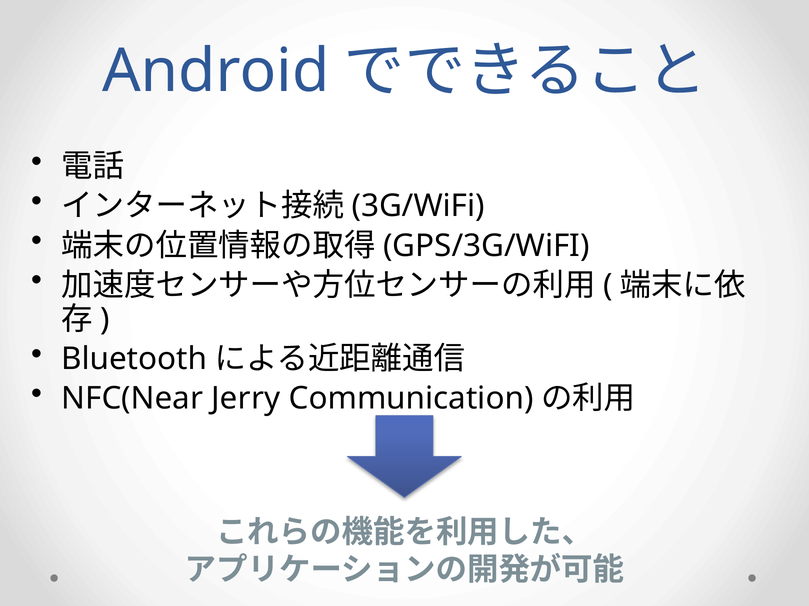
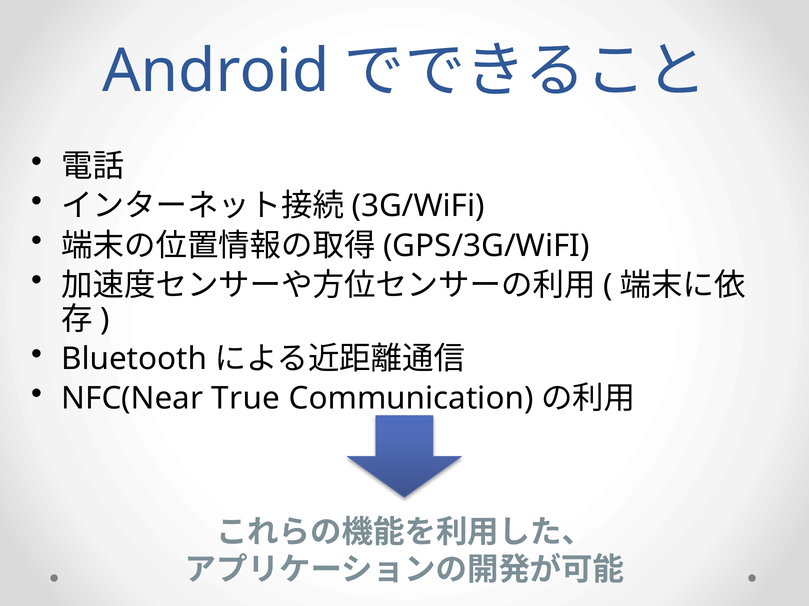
Jerry: Jerry -> True
